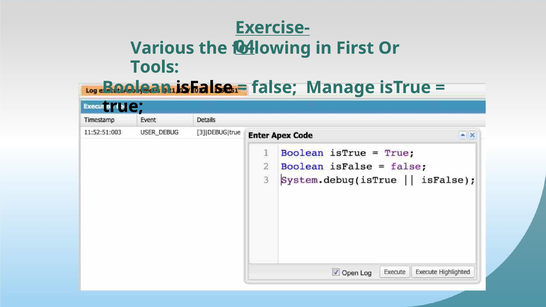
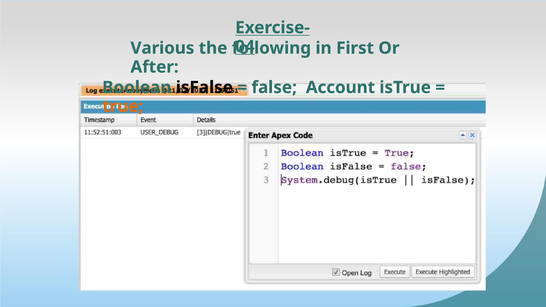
Tools: Tools -> After
Manage: Manage -> Account
true colour: black -> orange
